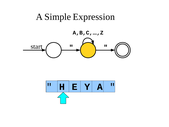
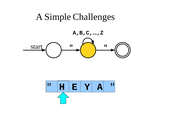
Expression: Expression -> Challenges
